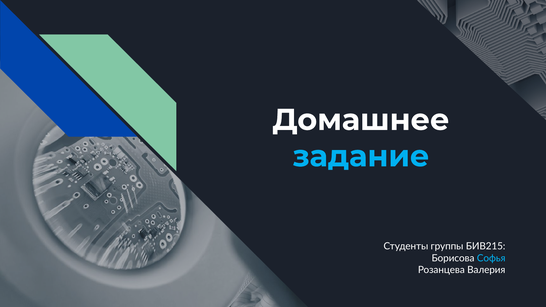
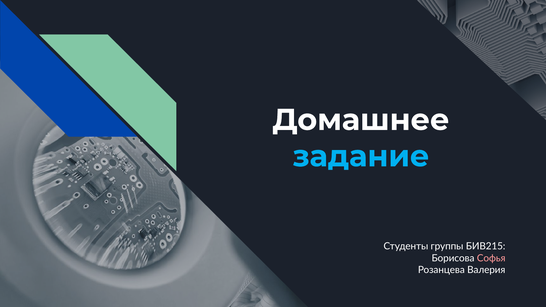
Софья colour: light blue -> pink
